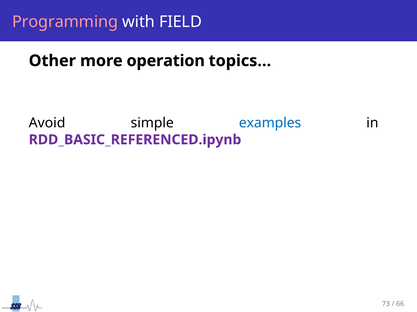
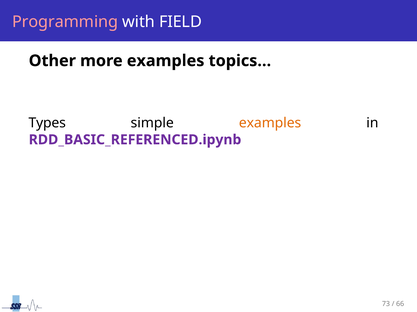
more operation: operation -> examples
Avoid: Avoid -> Types
examples at (270, 123) colour: blue -> orange
